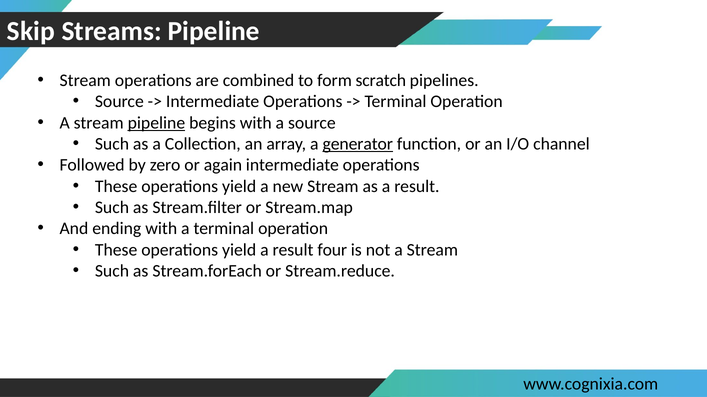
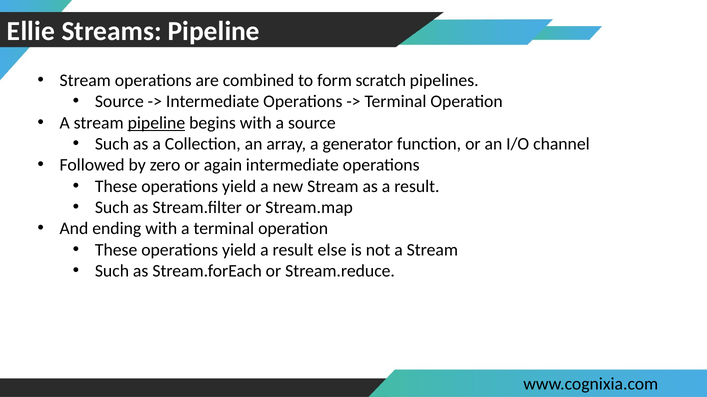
Skip: Skip -> Ellie
generator underline: present -> none
four: four -> else
